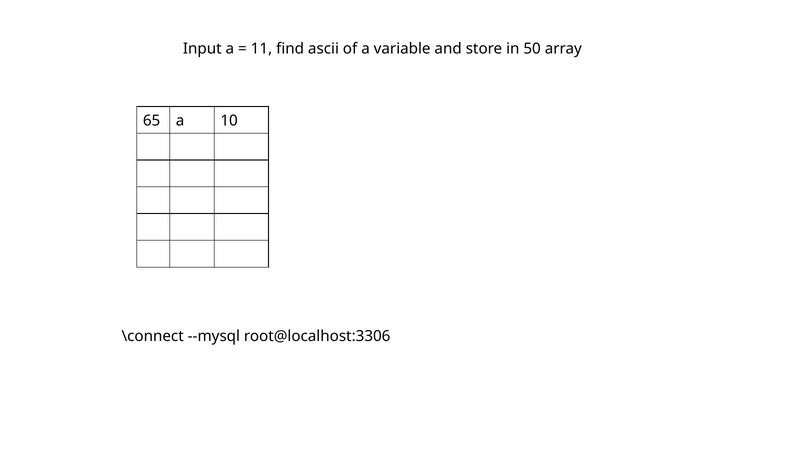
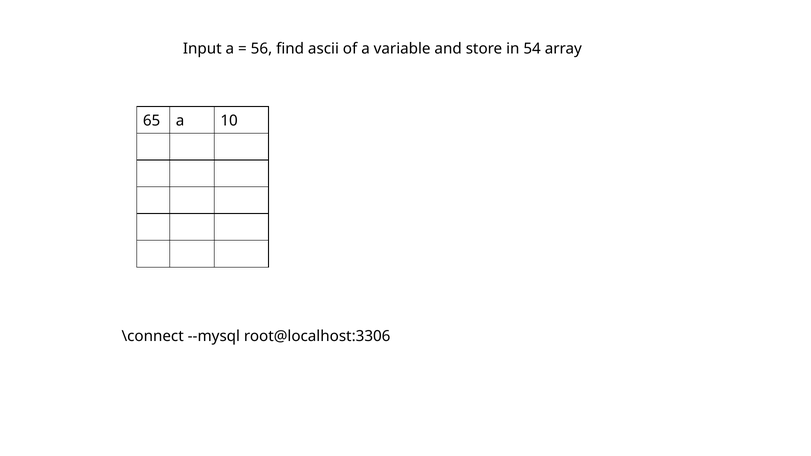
11: 11 -> 56
50: 50 -> 54
